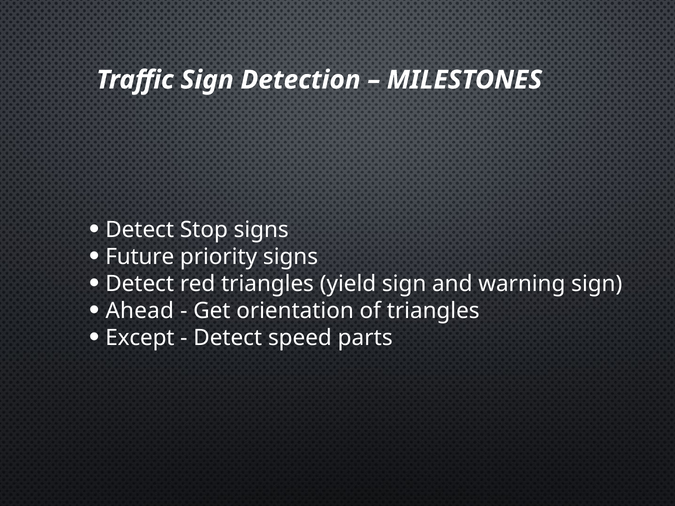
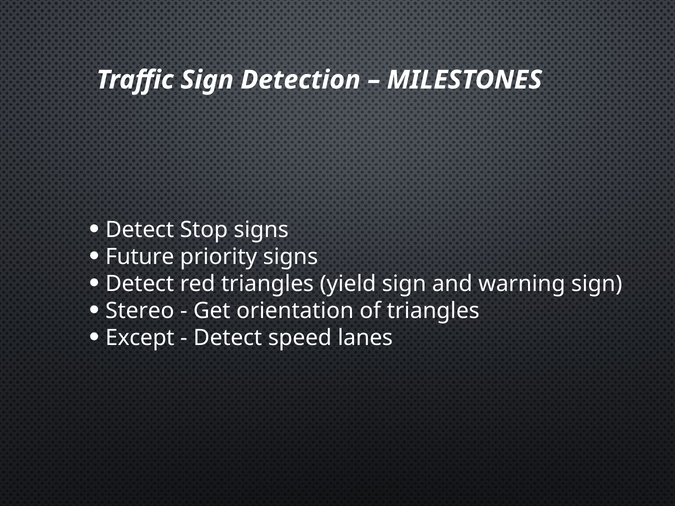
Ahead: Ahead -> Stereo
parts: parts -> lanes
